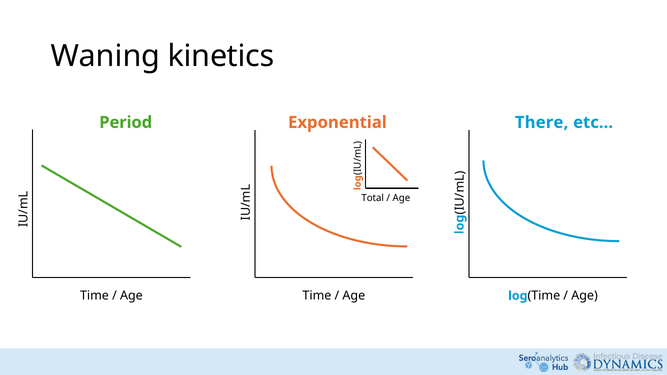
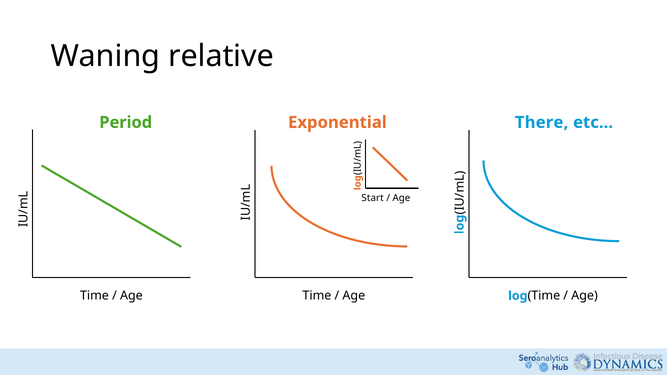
kinetics: kinetics -> relative
Total: Total -> Start
